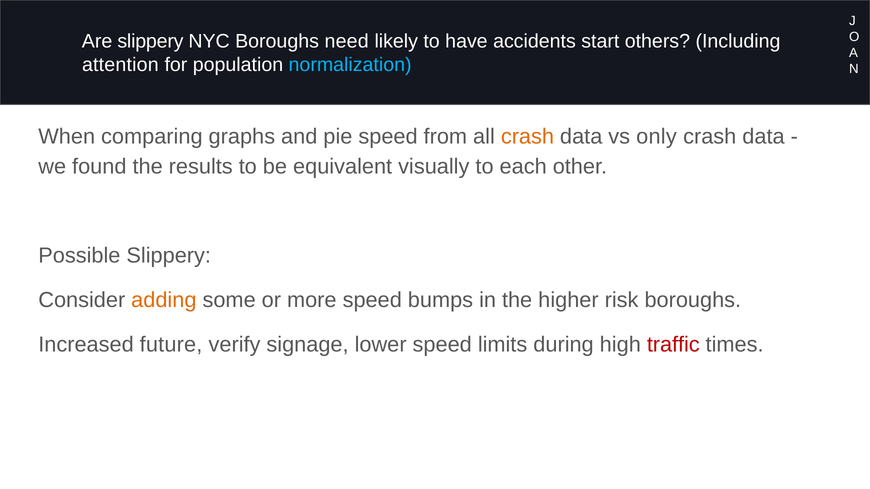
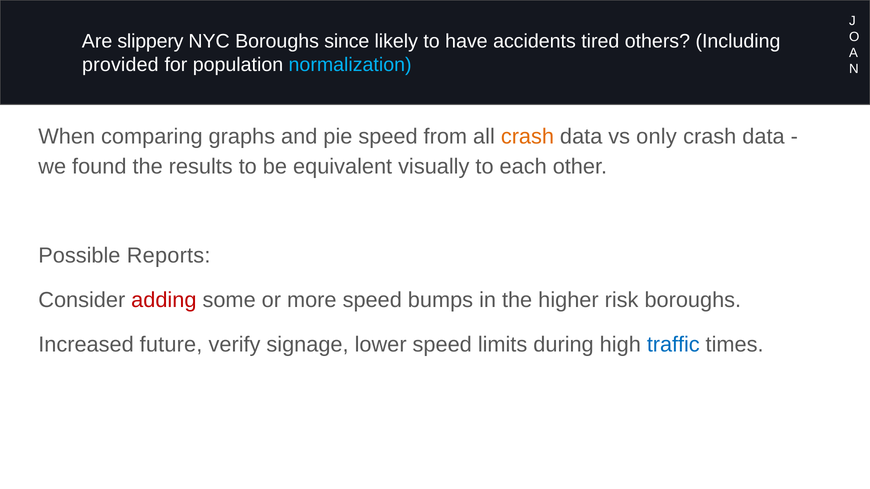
need: need -> since
start: start -> tired
attention: attention -> provided
Possible Slippery: Slippery -> Reports
adding colour: orange -> red
traffic colour: red -> blue
